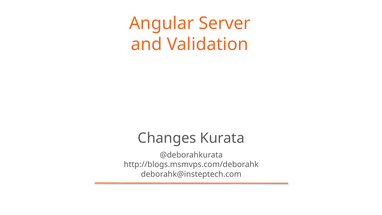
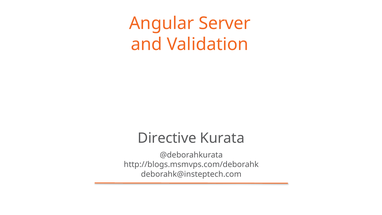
Changes: Changes -> Directive
